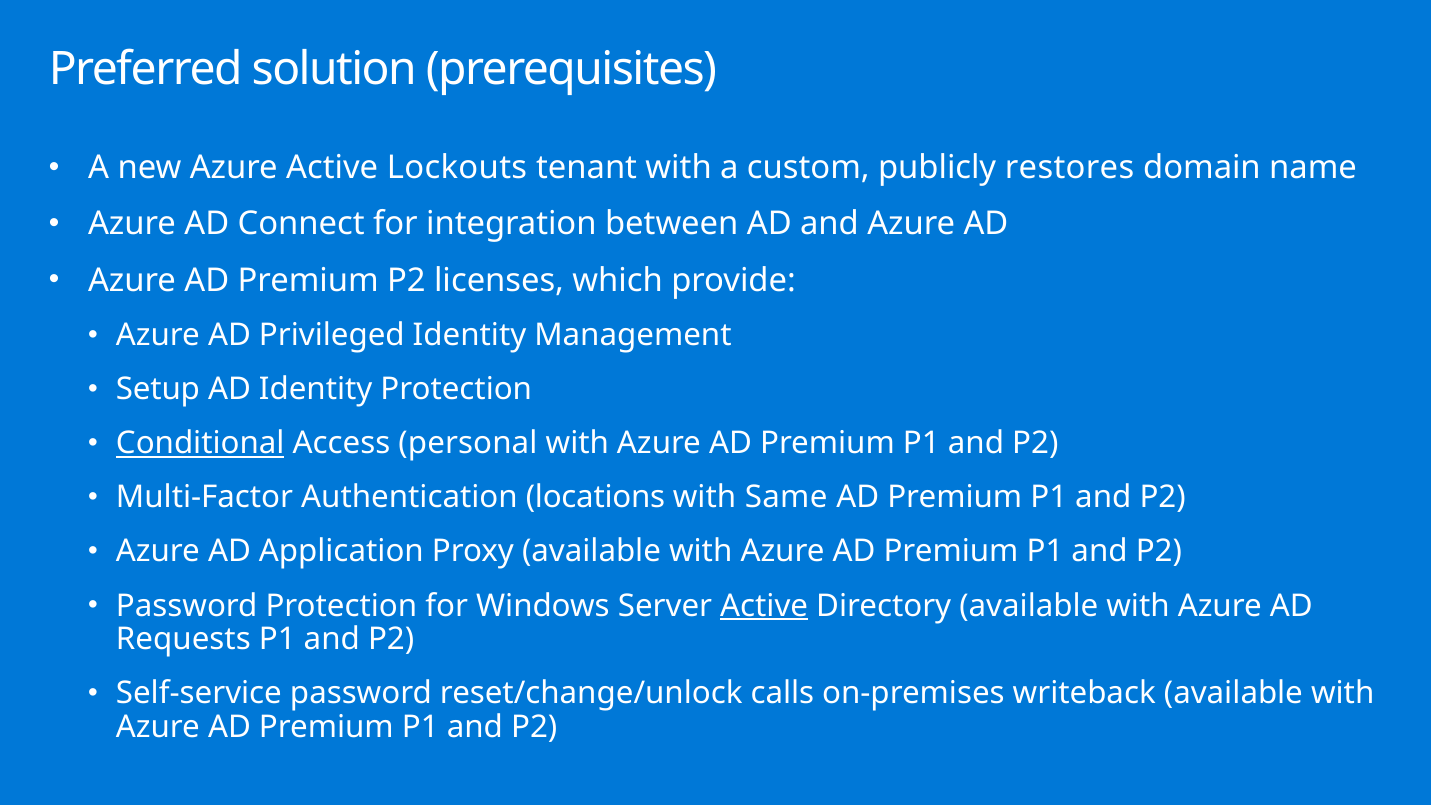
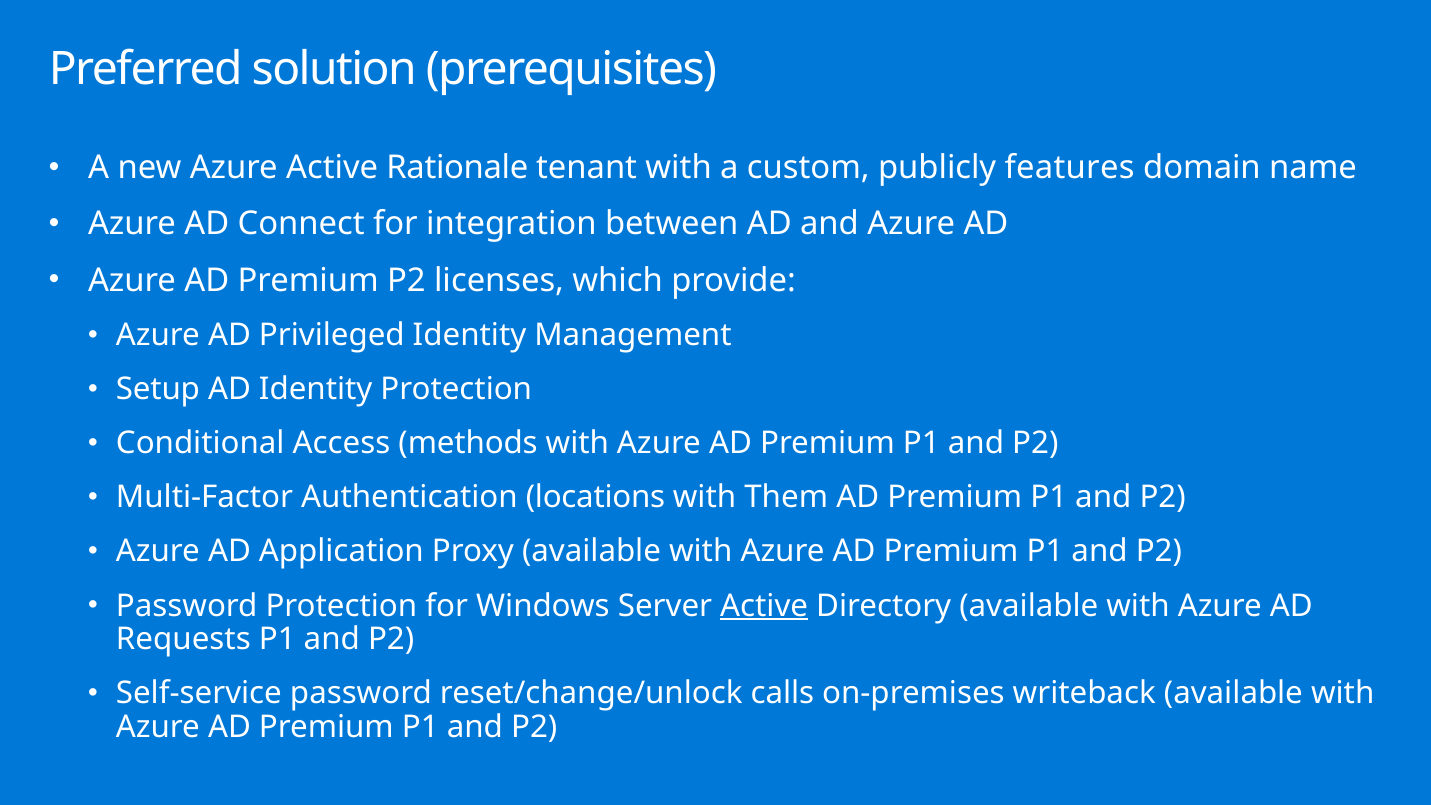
Lockouts: Lockouts -> Rationale
restores: restores -> features
Conditional underline: present -> none
personal: personal -> methods
Same: Same -> Them
